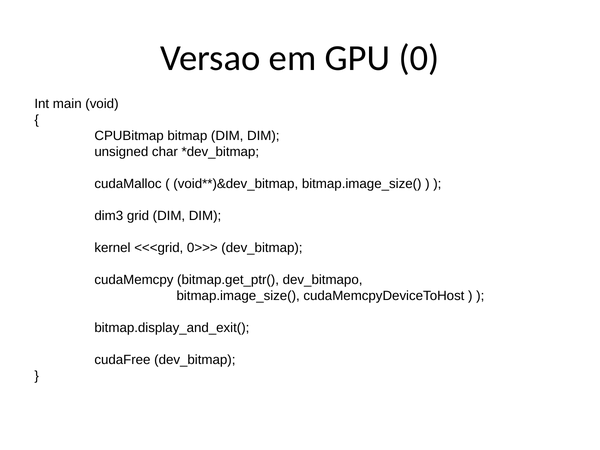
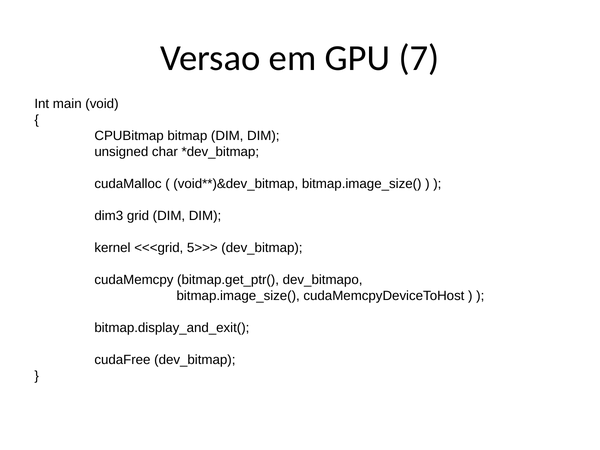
0: 0 -> 7
0>>>: 0>>> -> 5>>>
